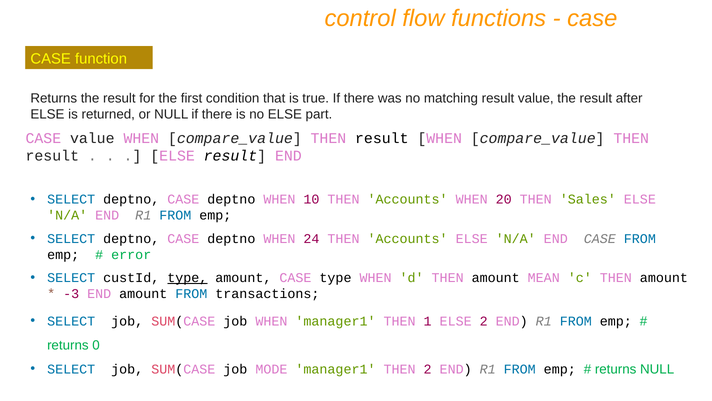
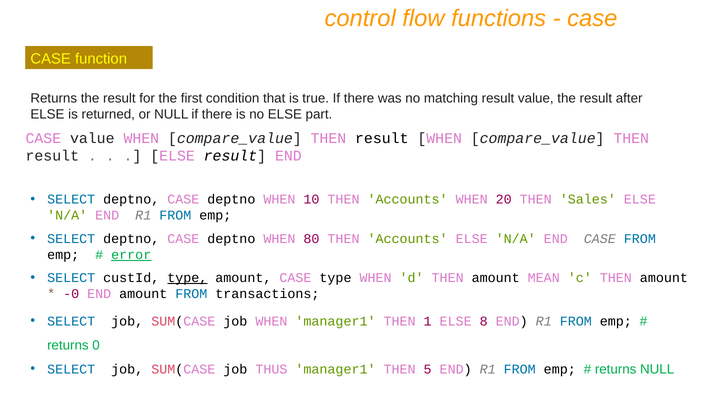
24: 24 -> 80
error underline: none -> present
-3: -3 -> -0
ELSE 2: 2 -> 8
MODE: MODE -> THUS
THEN 2: 2 -> 5
